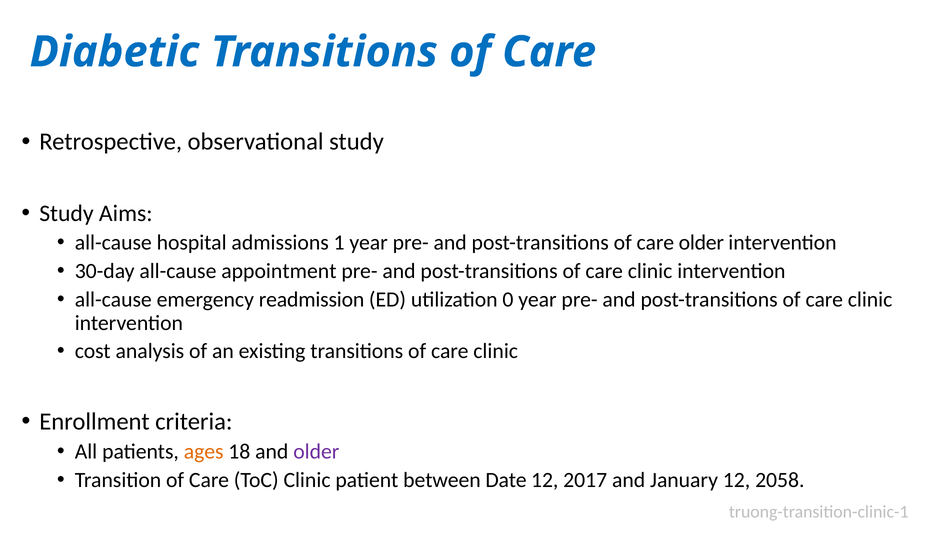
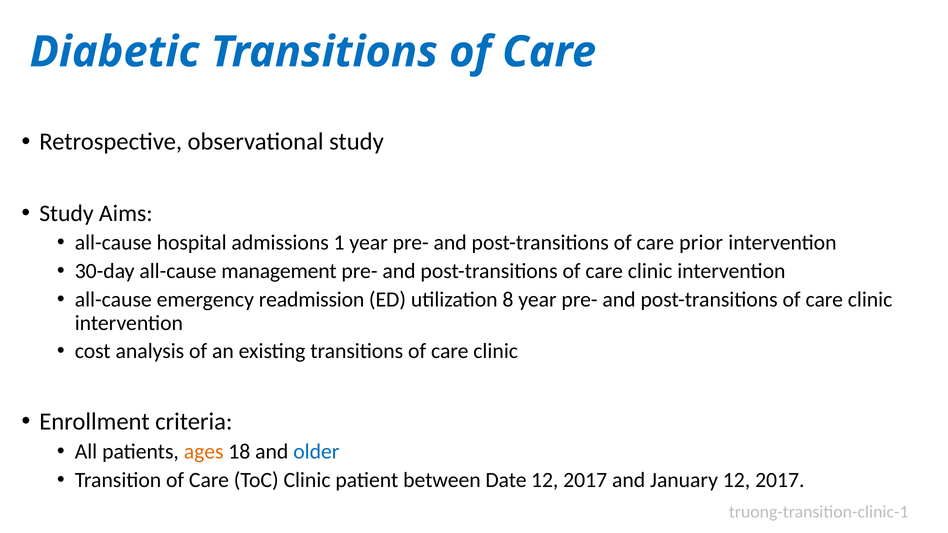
care older: older -> prior
appointment: appointment -> management
0: 0 -> 8
older at (316, 452) colour: purple -> blue
January 12 2058: 2058 -> 2017
